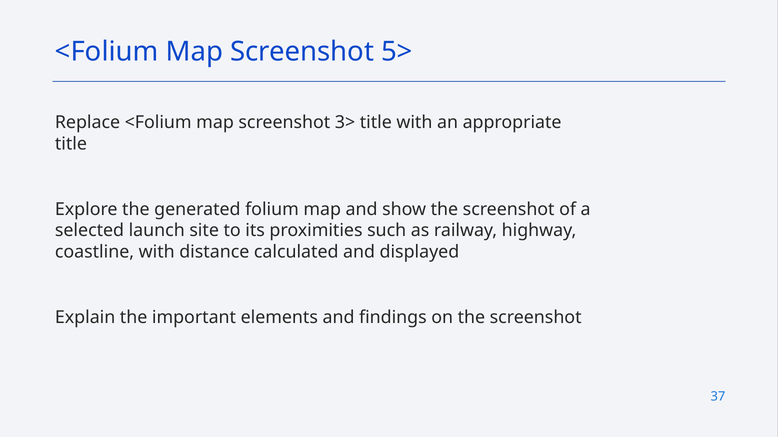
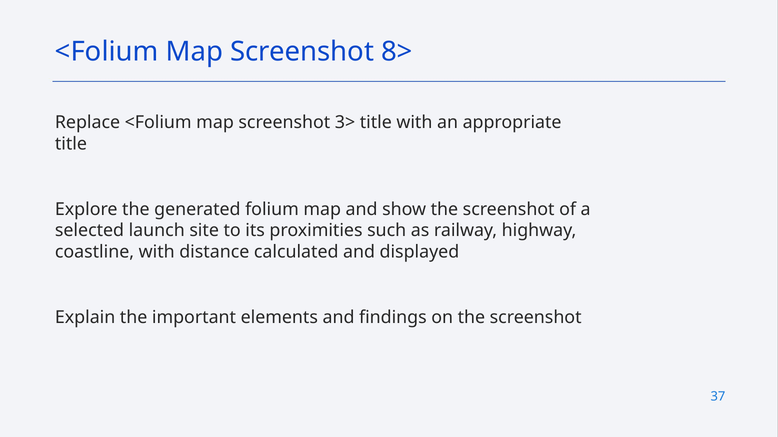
5>: 5> -> 8>
